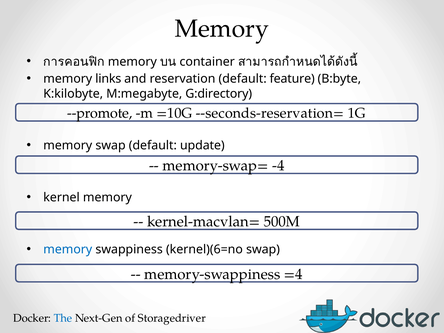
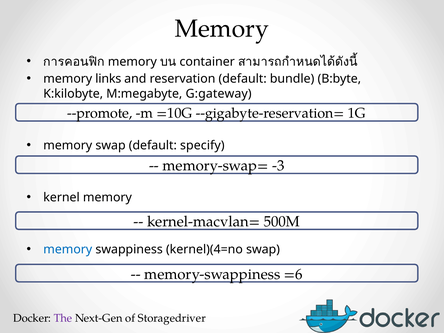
feature: feature -> bundle
G:directory: G:directory -> G:gateway
--seconds-reservation=: --seconds-reservation= -> --gigabyte-reservation=
update: update -> specify
-4: -4 -> -3
kernel)(6=no: kernel)(6=no -> kernel)(4=no
=4: =4 -> =6
The colour: blue -> purple
